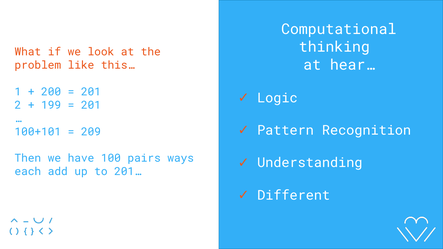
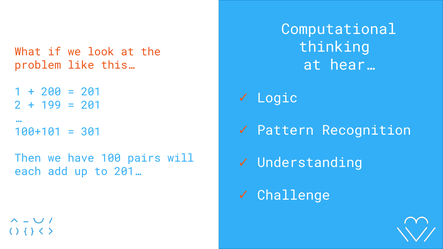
209: 209 -> 301
ways: ways -> will
Different: Different -> Challenge
